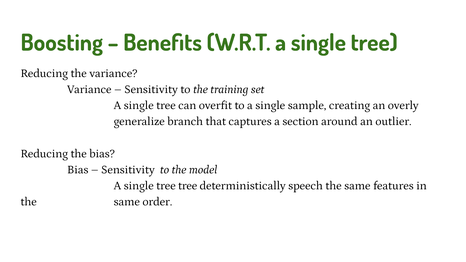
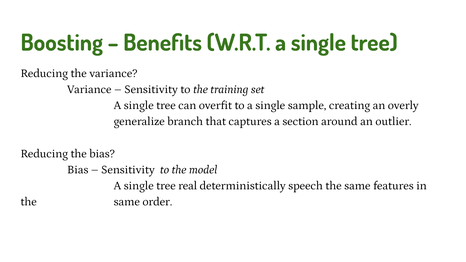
tree tree: tree -> real
